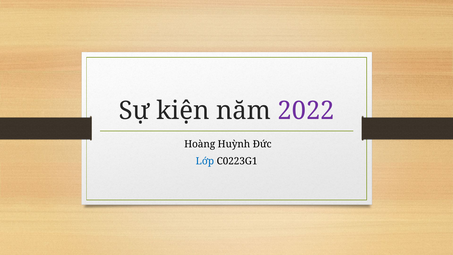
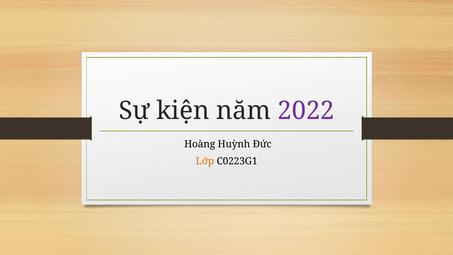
Lớp colour: blue -> orange
